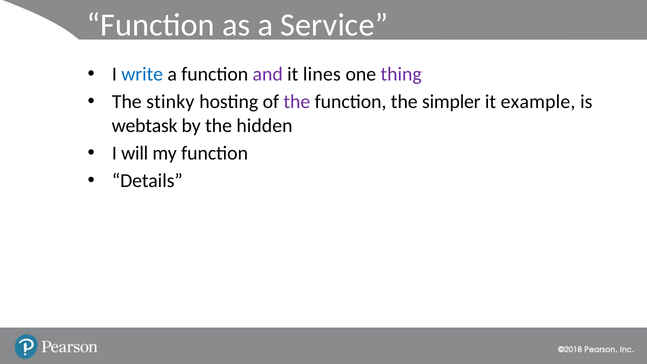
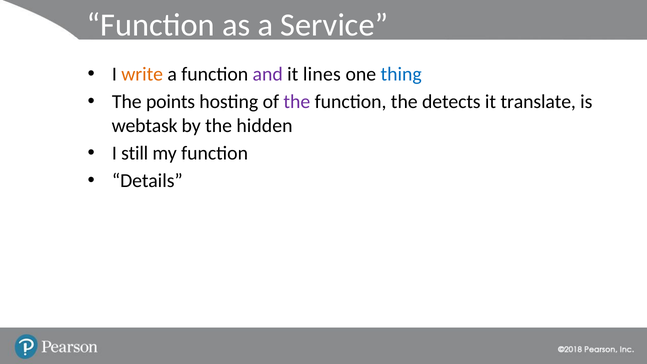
write colour: blue -> orange
thing colour: purple -> blue
stinky: stinky -> points
simpler: simpler -> detects
example: example -> translate
will: will -> still
